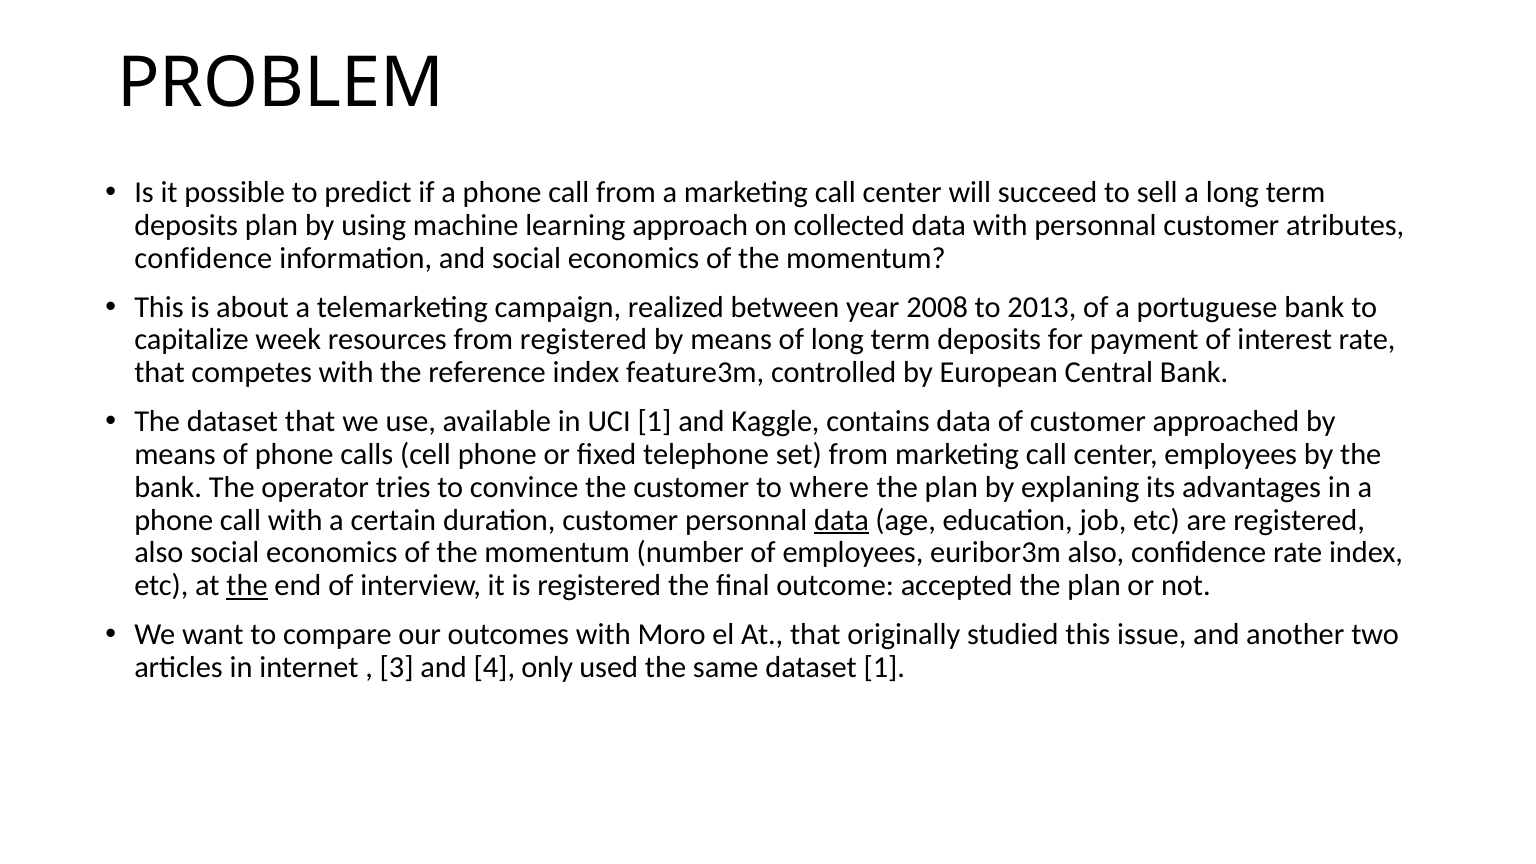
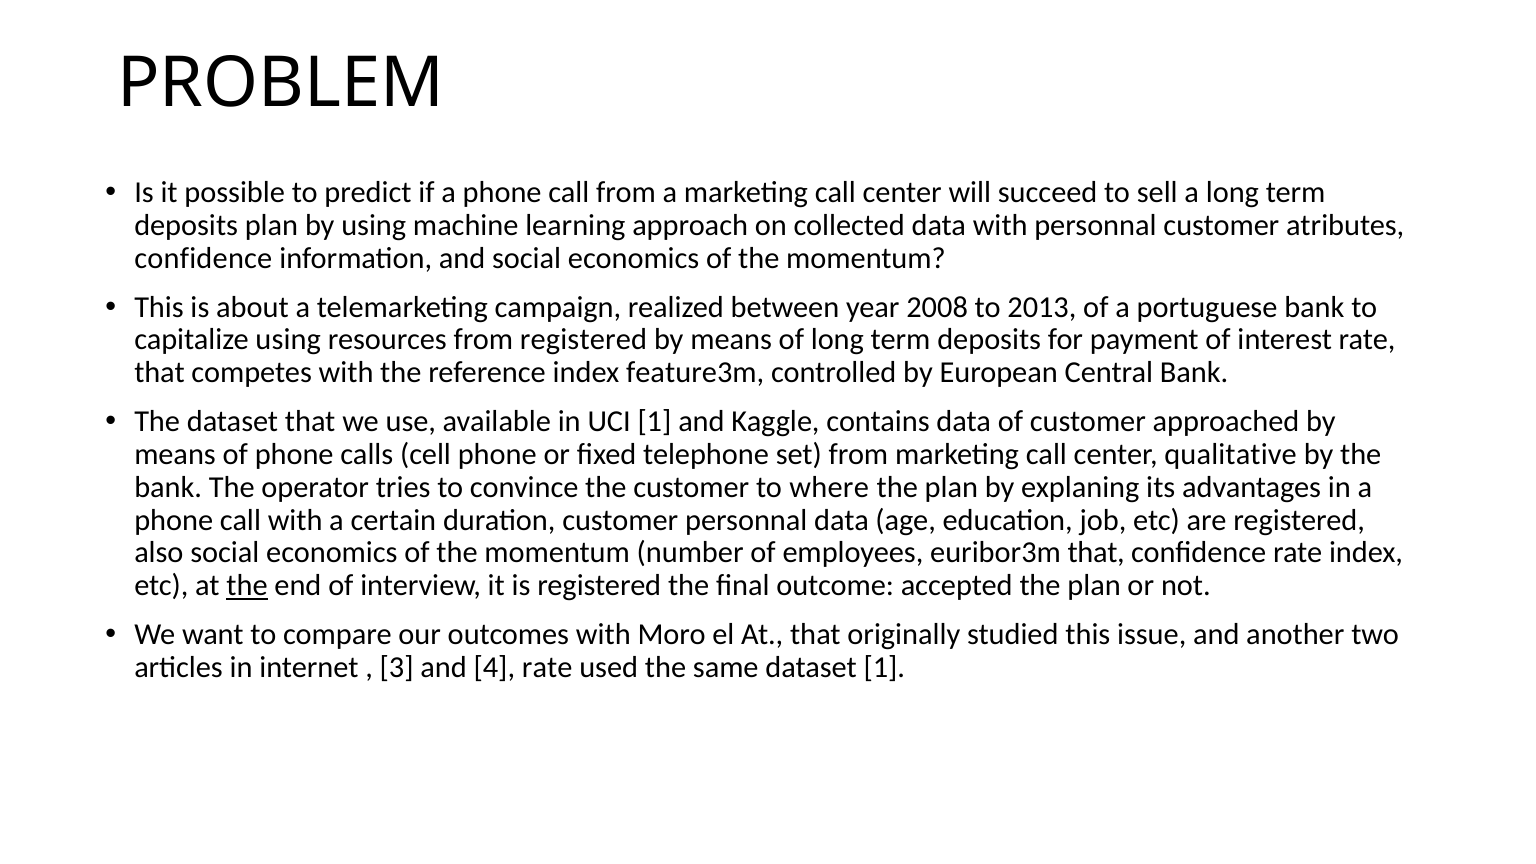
capitalize week: week -> using
center employees: employees -> qualitative
data at (842, 520) underline: present -> none
euribor3m also: also -> that
4 only: only -> rate
